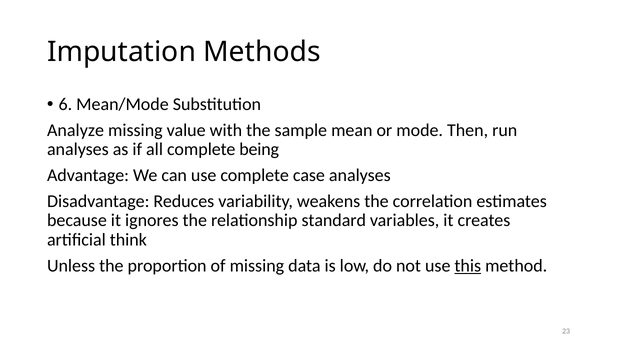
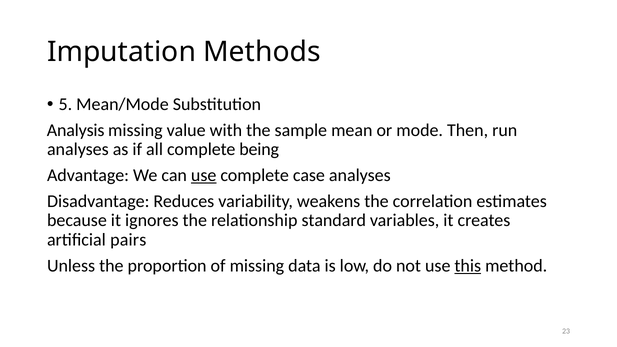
6: 6 -> 5
Analyze: Analyze -> Analysis
use at (204, 175) underline: none -> present
think: think -> pairs
